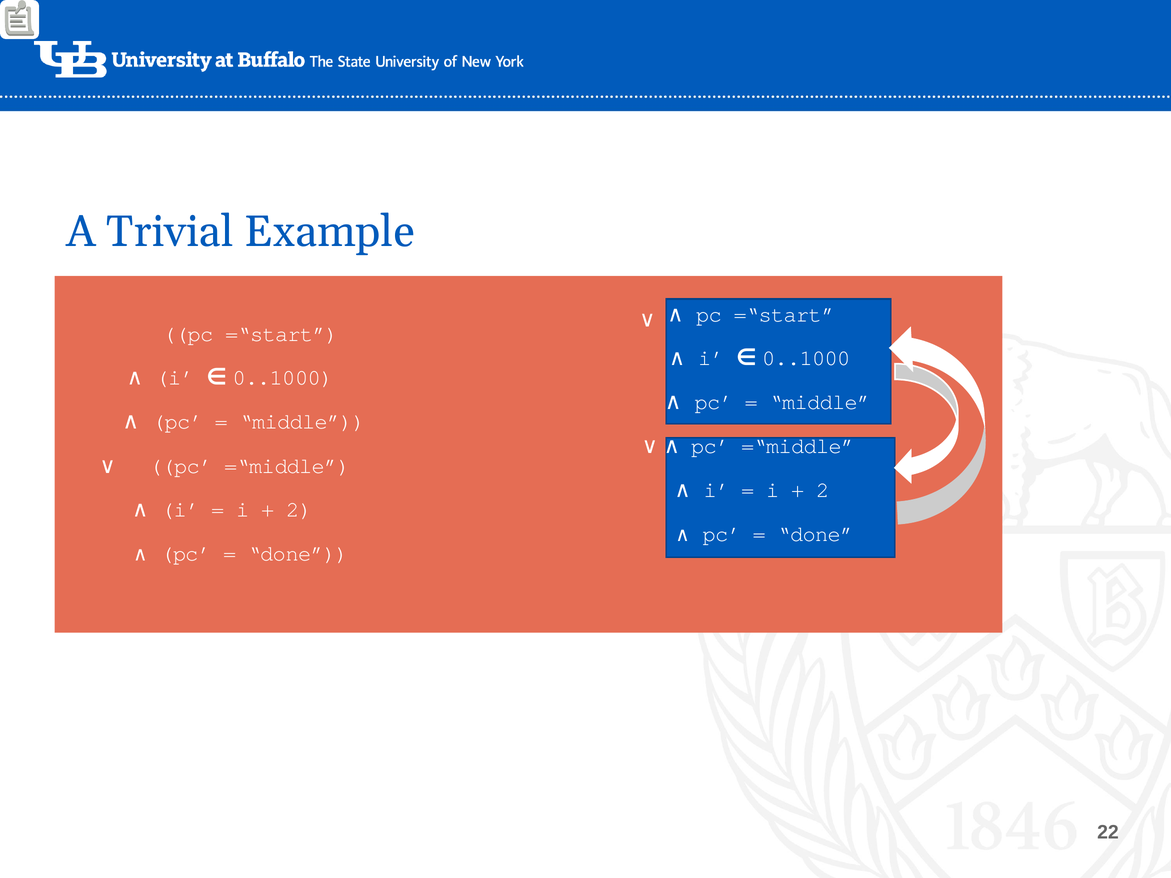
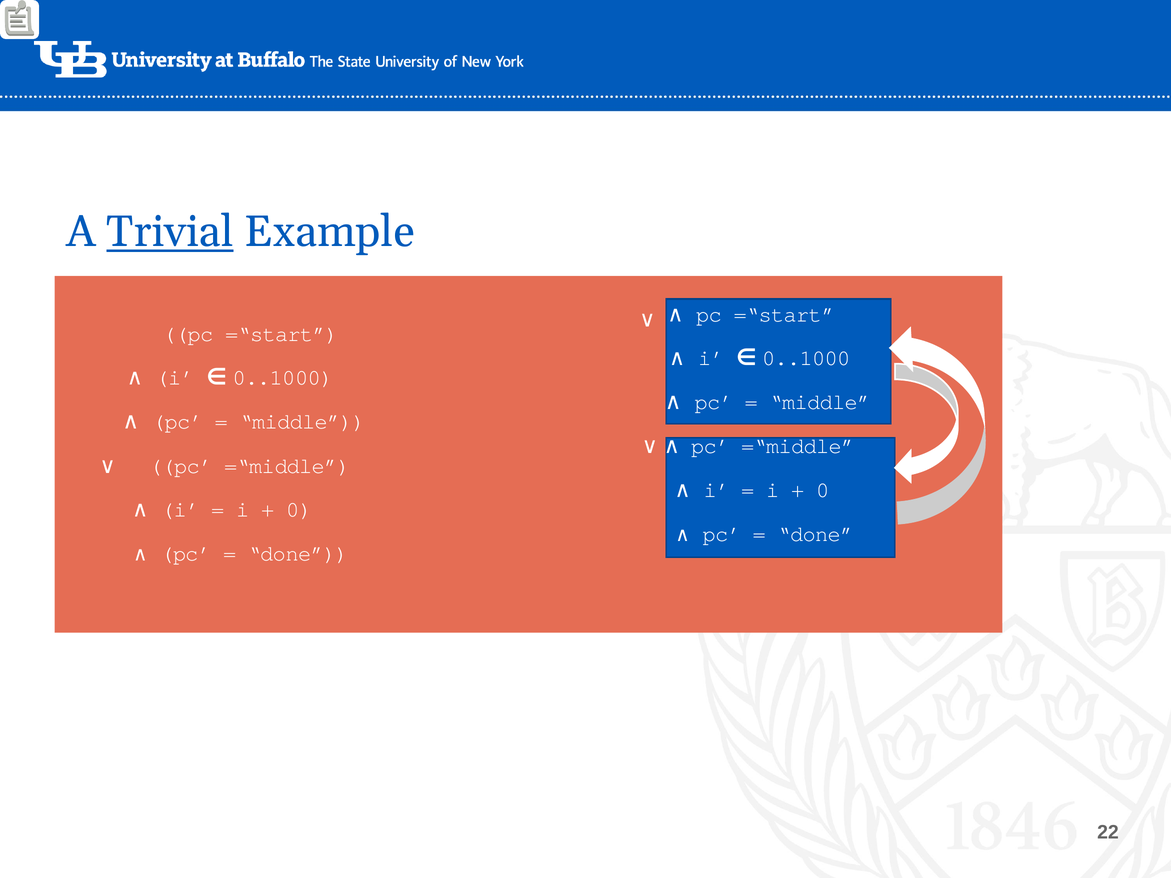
Trivial underline: none -> present
2 at (823, 490): 2 -> 0
2 at (299, 510): 2 -> 0
